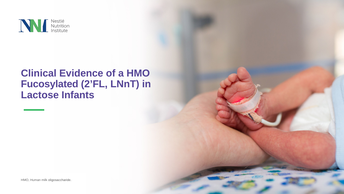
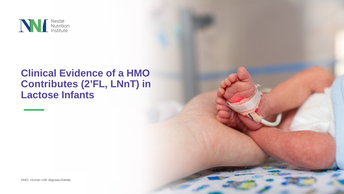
Fucosylated: Fucosylated -> Contributes
